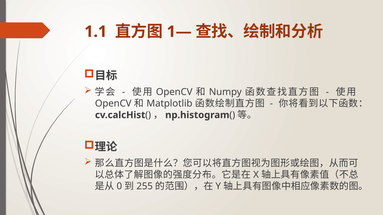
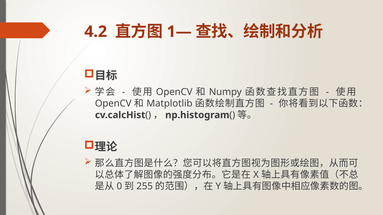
1.1: 1.1 -> 4.2
